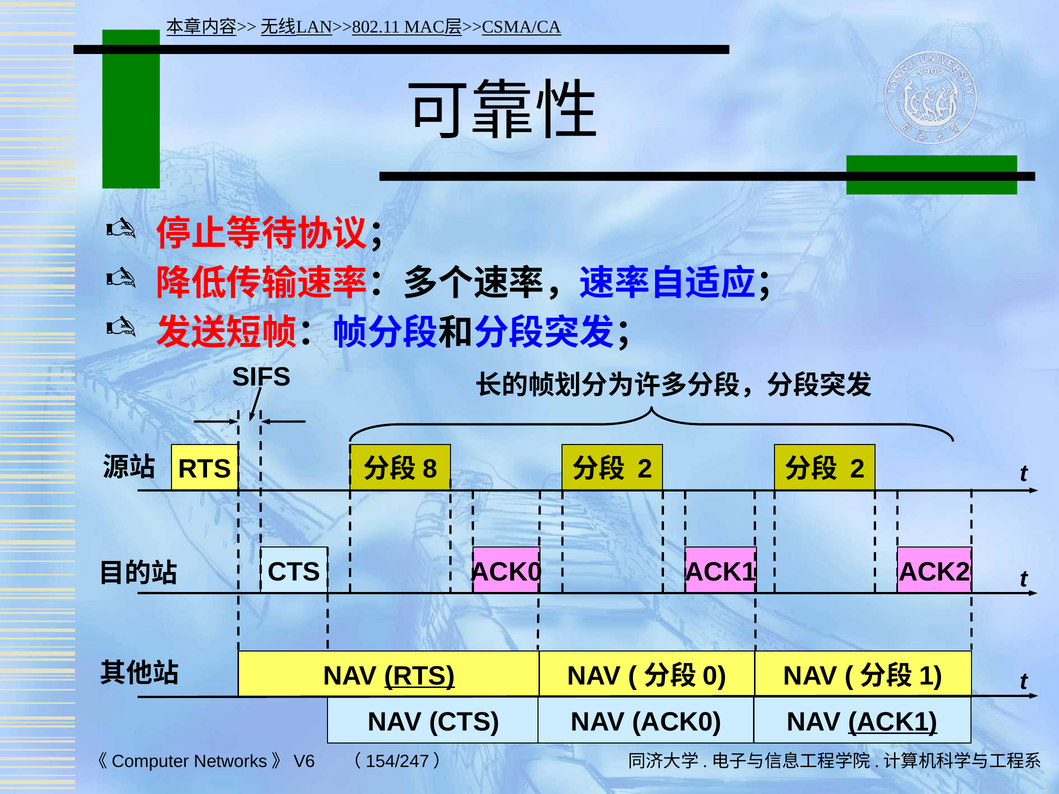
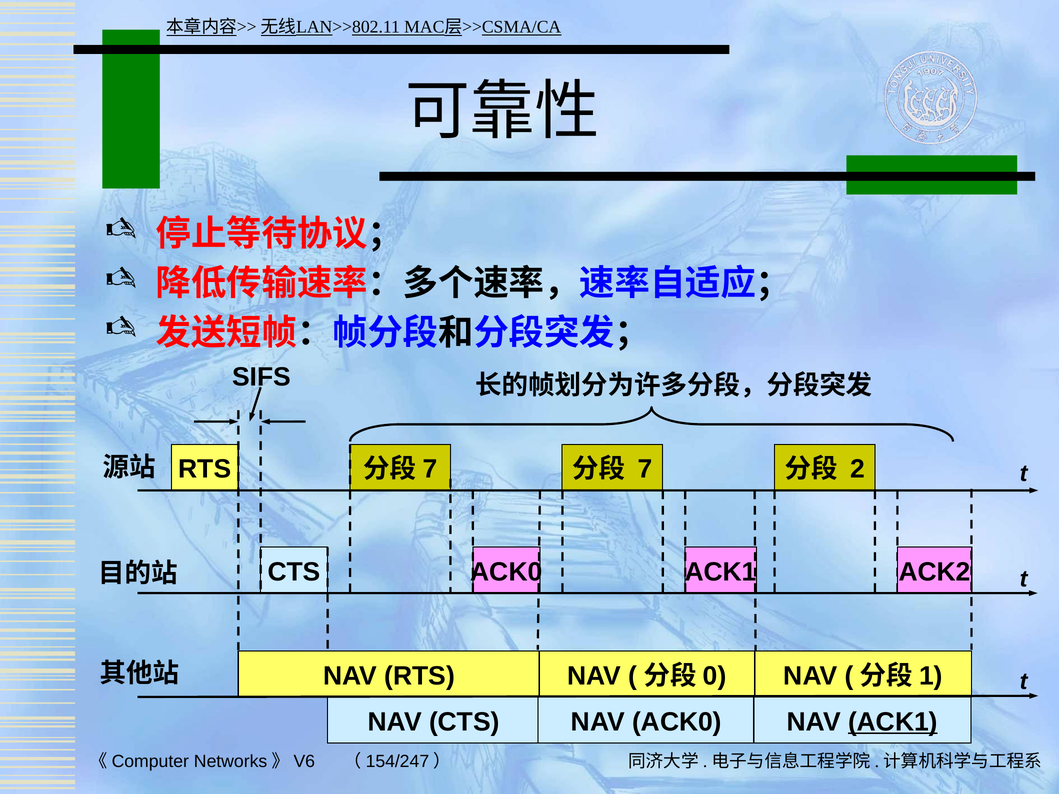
8 at (430, 469): 8 -> 7
2 at (645, 469): 2 -> 7
RTS at (420, 676) underline: present -> none
